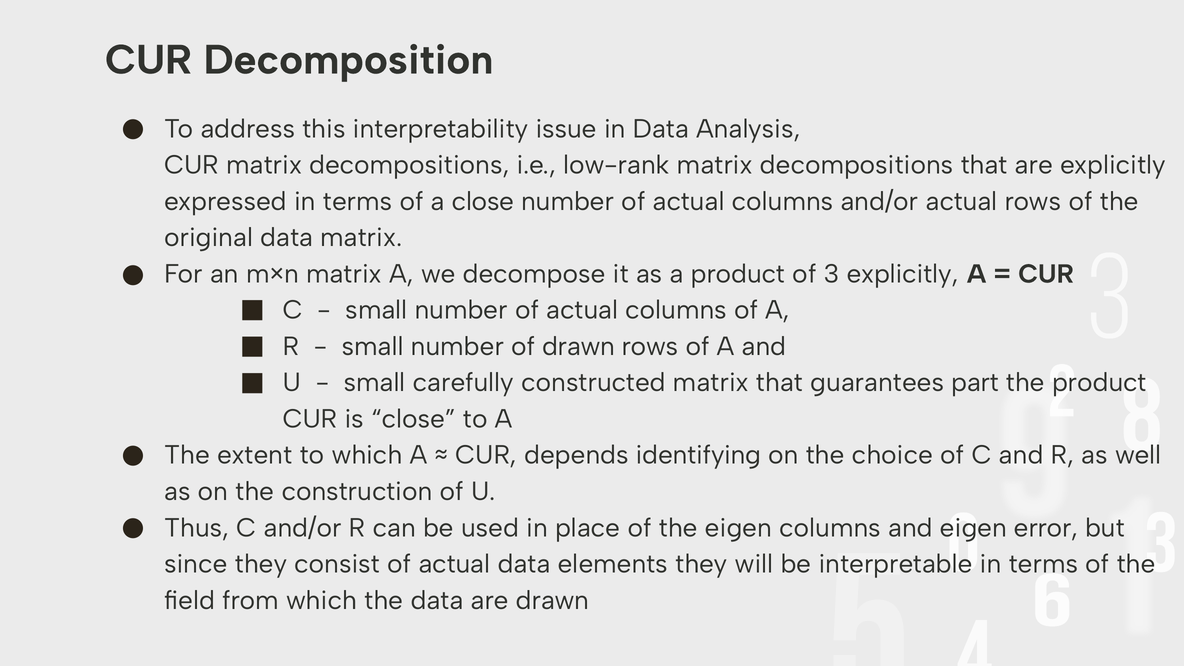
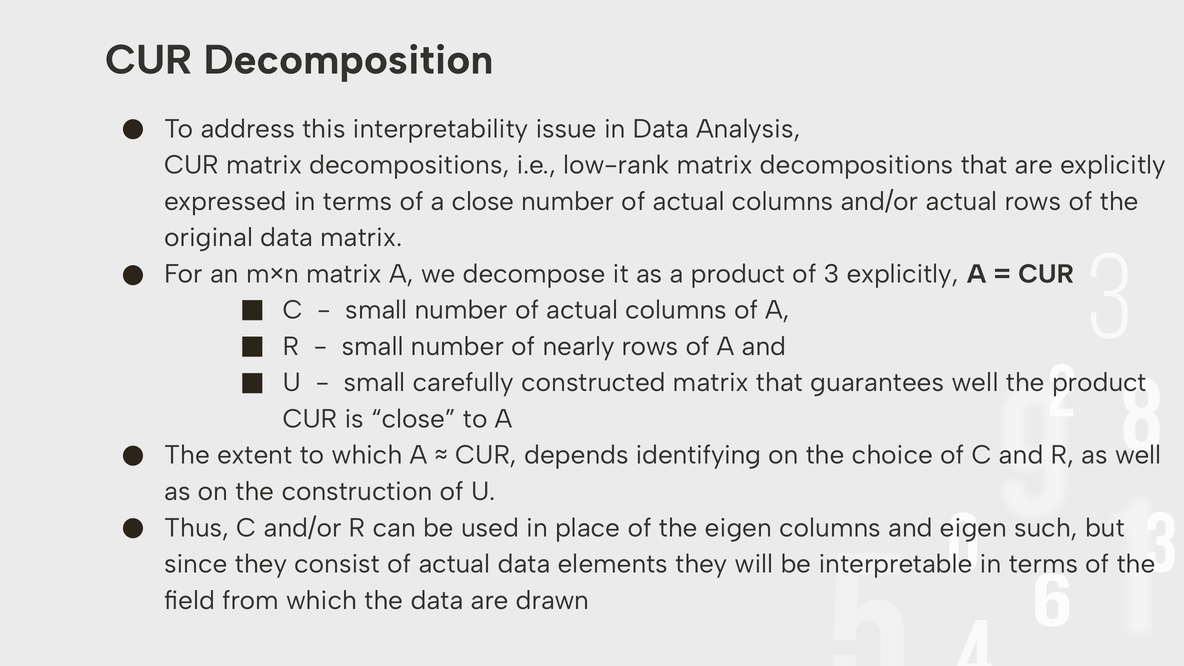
of drawn: drawn -> nearly
guarantees part: part -> well
error: error -> such
